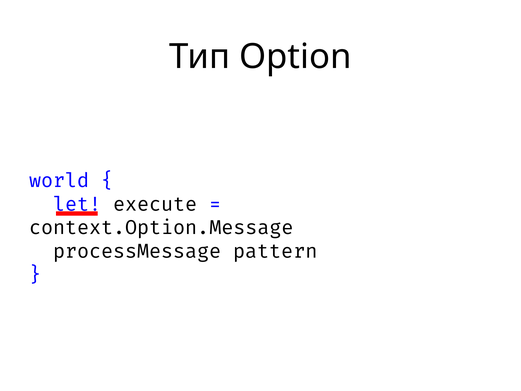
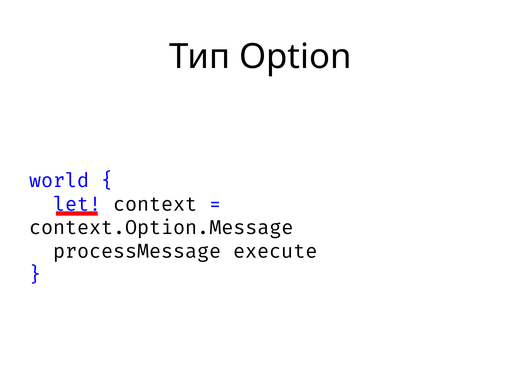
execute: execute -> context
pattern: pattern -> execute
